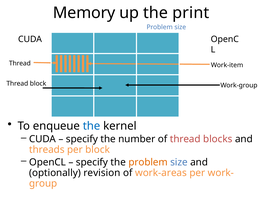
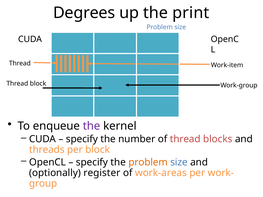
Memory: Memory -> Degrees
the at (92, 126) colour: blue -> purple
revision: revision -> register
